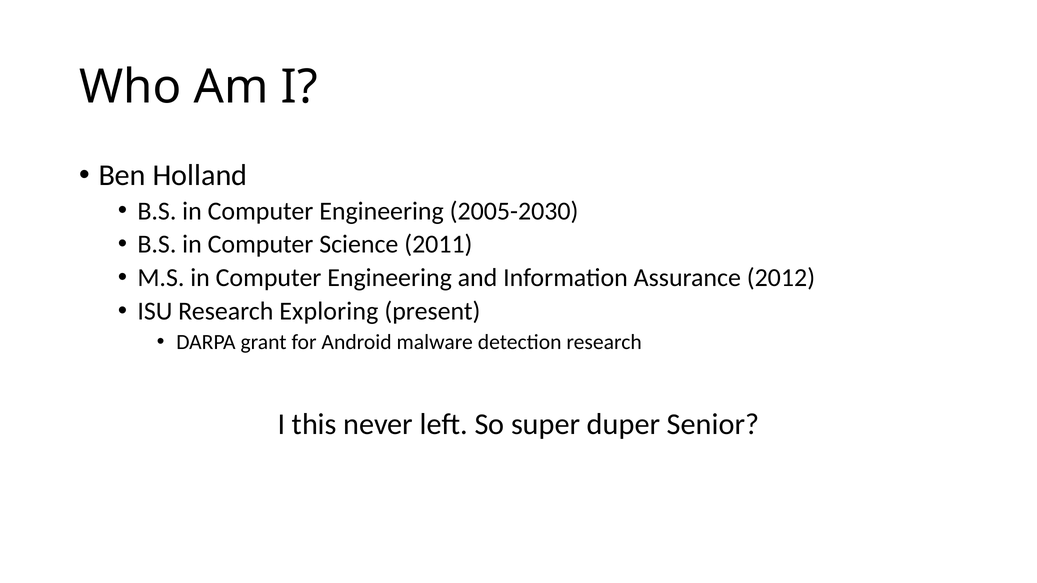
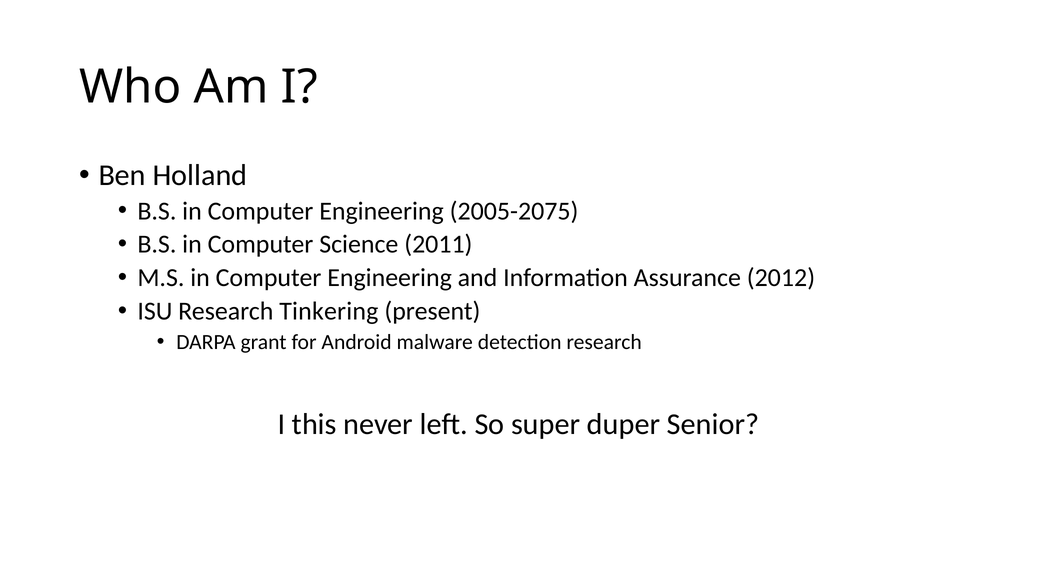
2005-2030: 2005-2030 -> 2005-2075
Exploring: Exploring -> Tinkering
